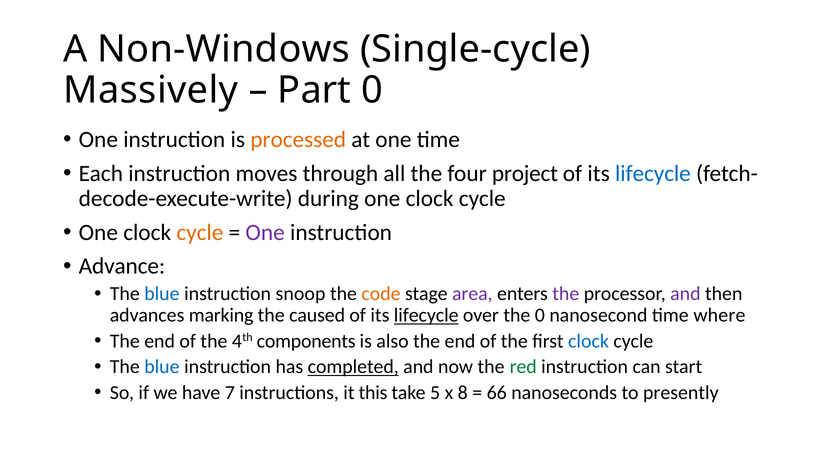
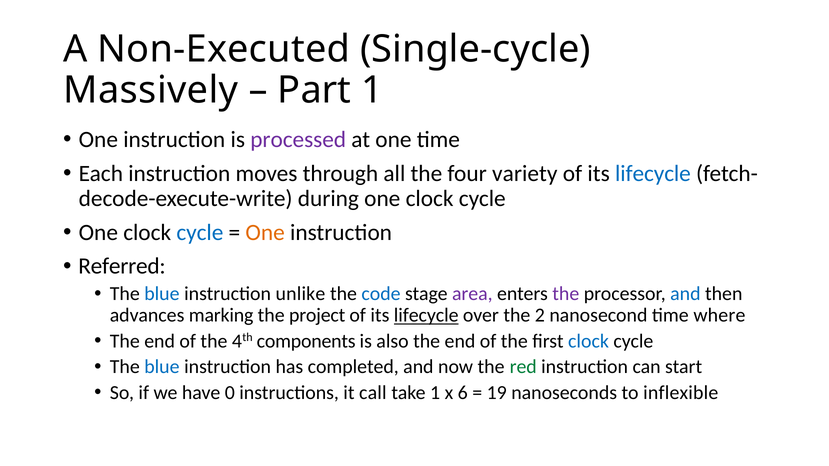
Non-Windows: Non-Windows -> Non-Executed
Part 0: 0 -> 1
processed colour: orange -> purple
project: project -> variety
cycle at (200, 233) colour: orange -> blue
One at (265, 233) colour: purple -> orange
Advance: Advance -> Referred
snoop: snoop -> unlike
code colour: orange -> blue
and at (685, 294) colour: purple -> blue
caused: caused -> project
the 0: 0 -> 2
completed underline: present -> none
7: 7 -> 0
this: this -> call
take 5: 5 -> 1
8: 8 -> 6
66: 66 -> 19
presently: presently -> inflexible
